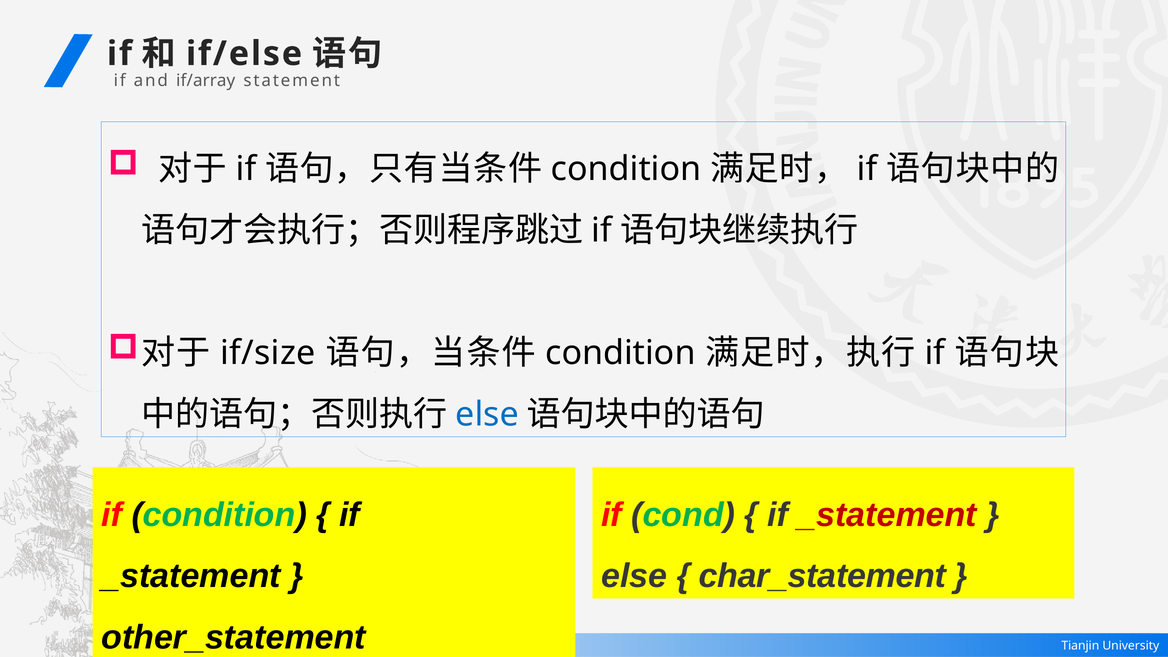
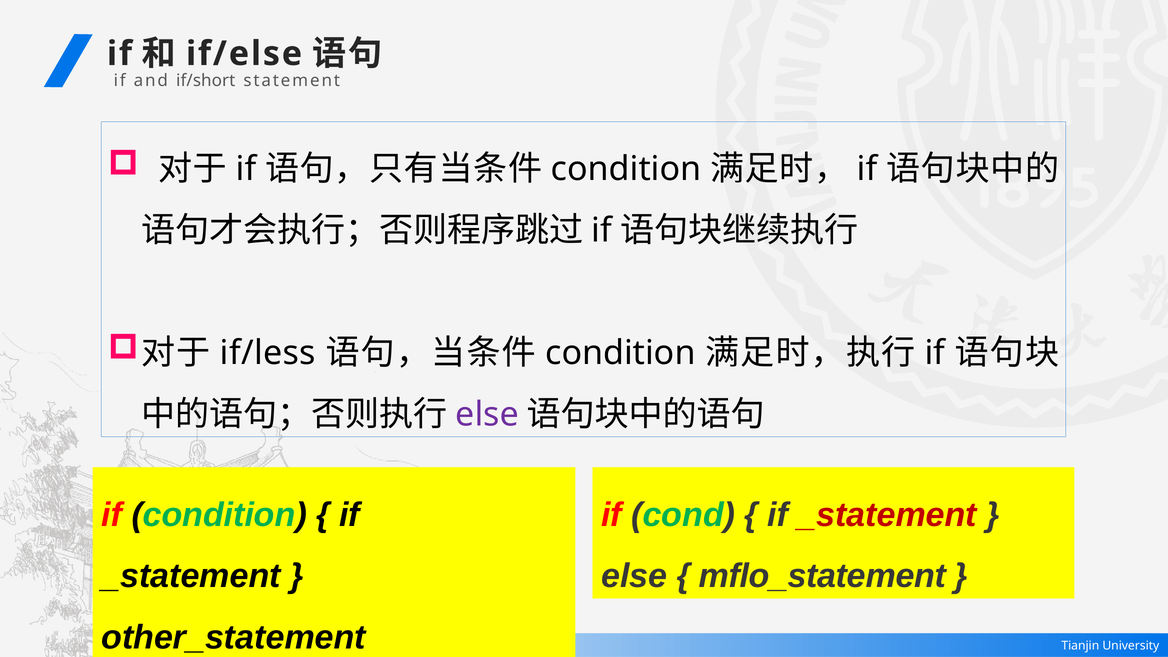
if/array: if/array -> if/short
if/size: if/size -> if/less
else at (487, 415) colour: blue -> purple
char_statement: char_statement -> mflo_statement
